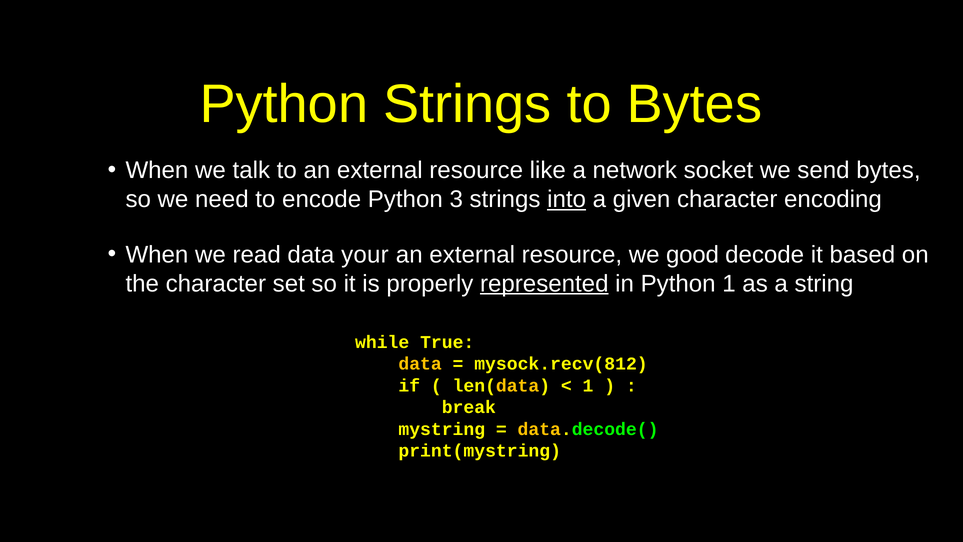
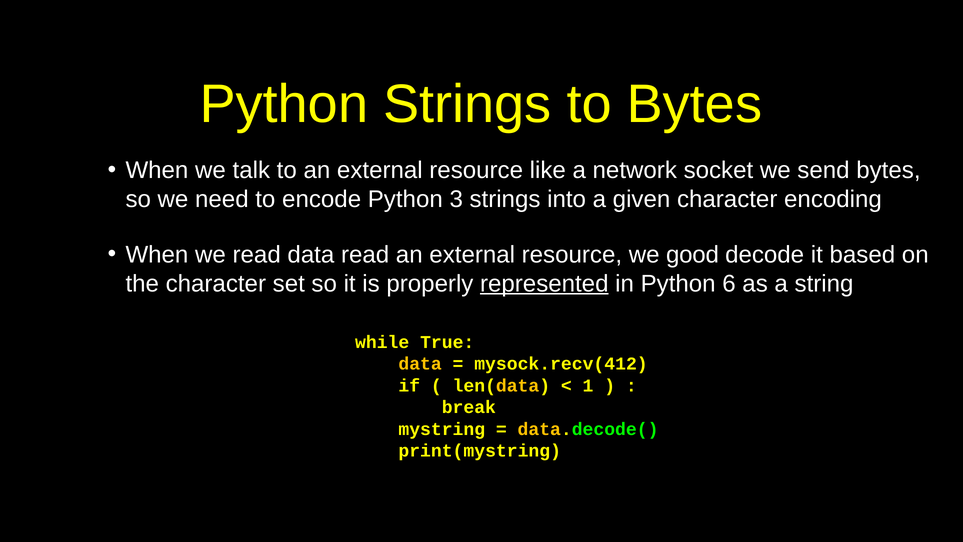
into underline: present -> none
data your: your -> read
Python 1: 1 -> 6
mysock.recv(812: mysock.recv(812 -> mysock.recv(412
